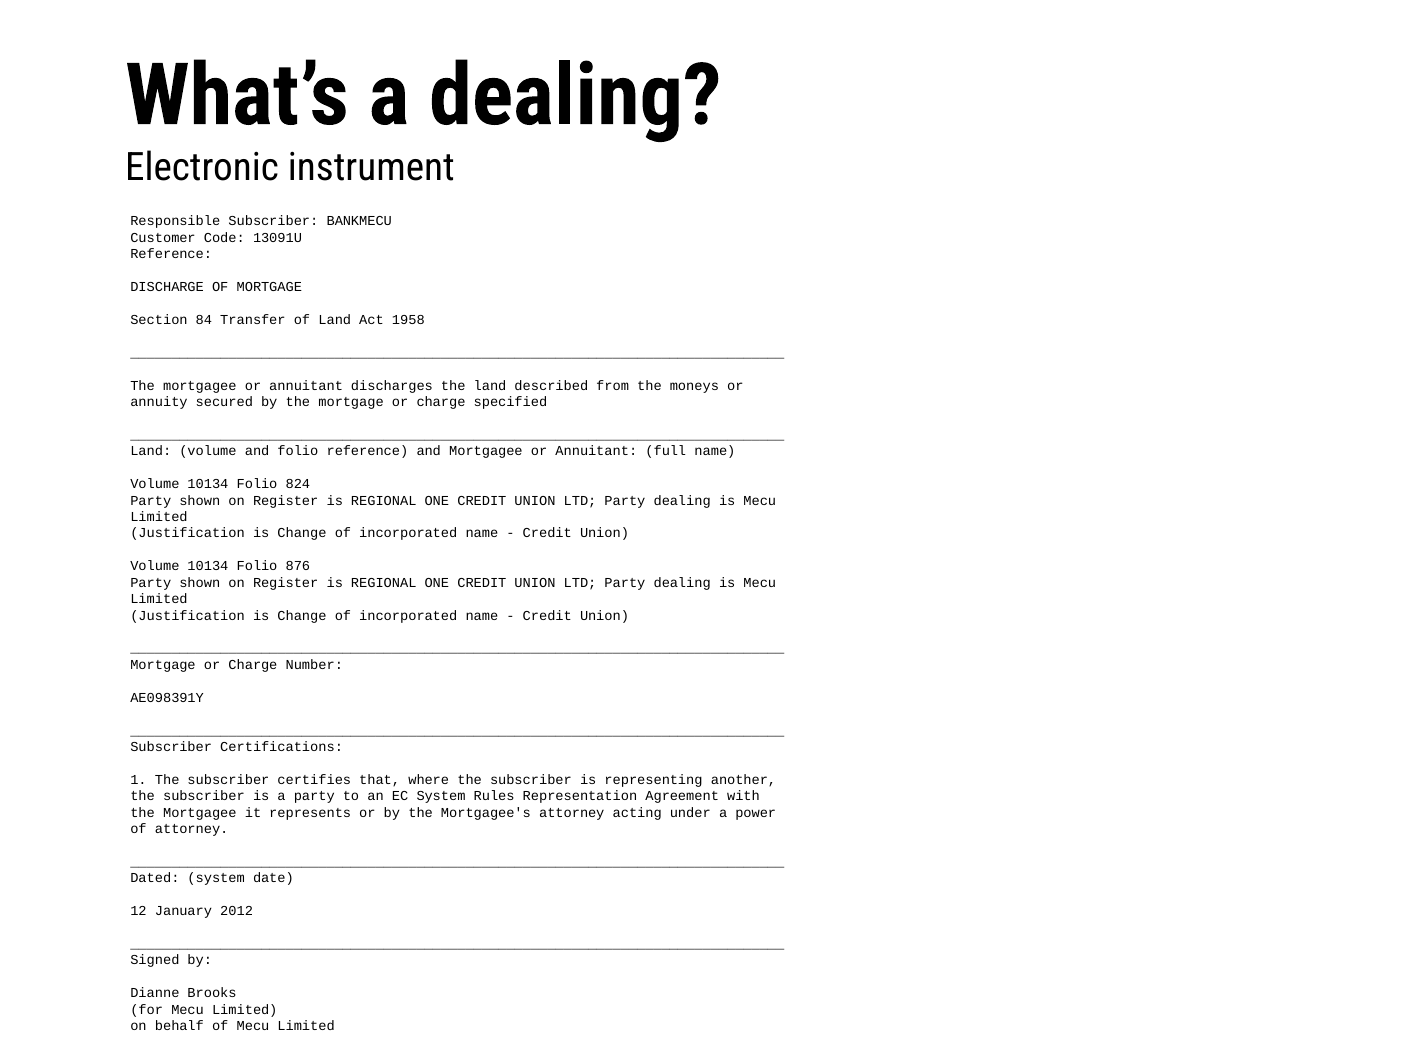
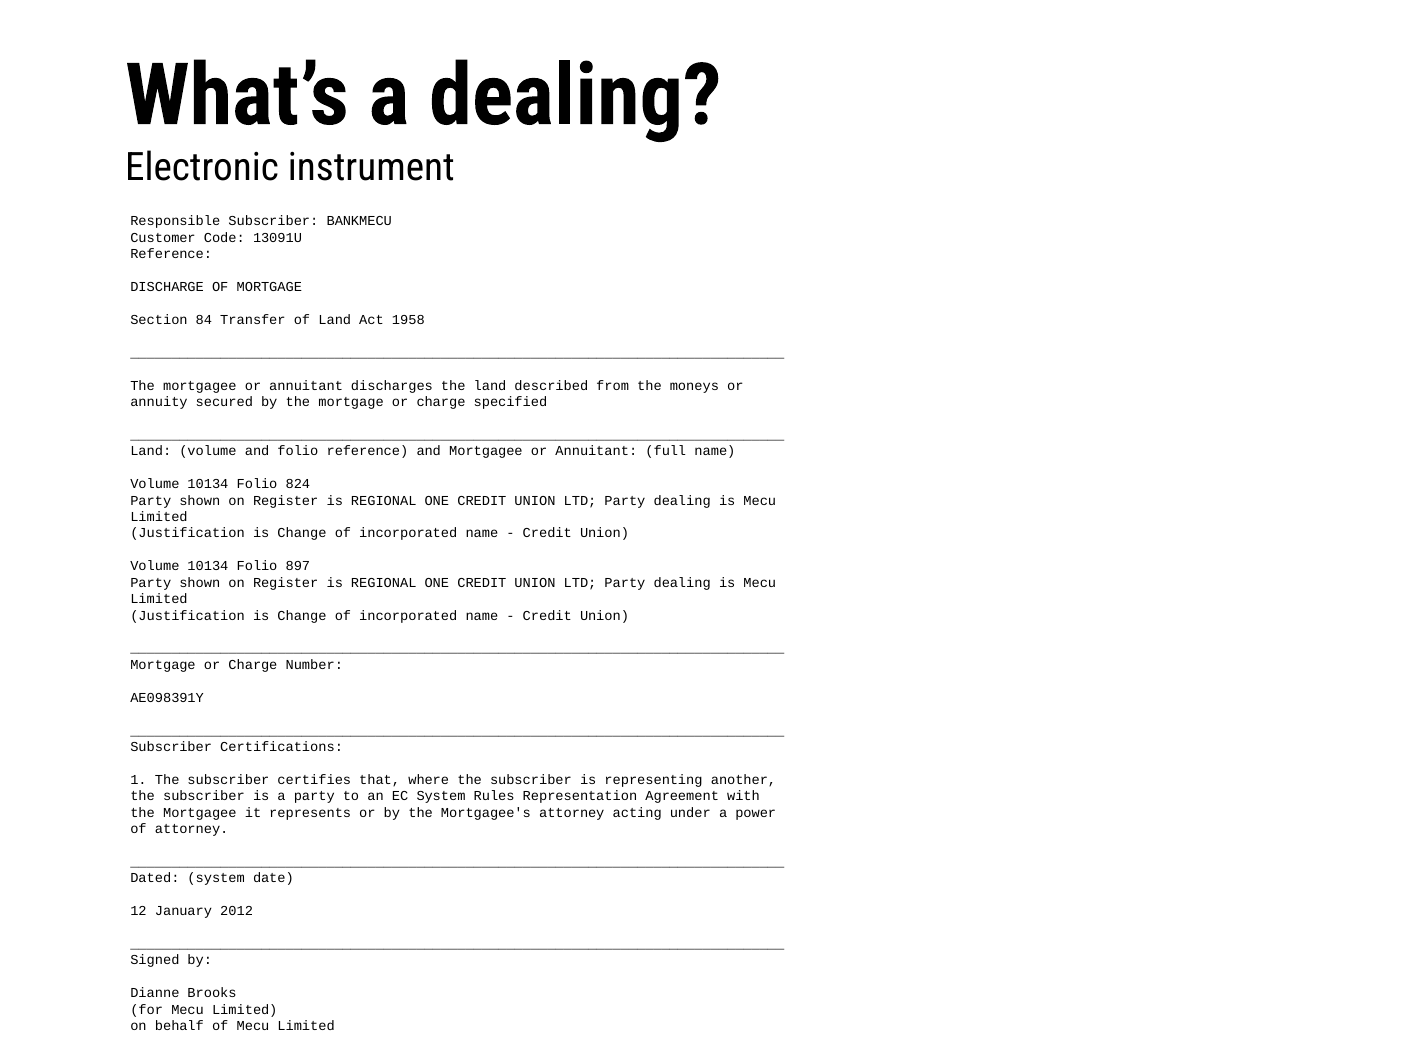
876: 876 -> 897
